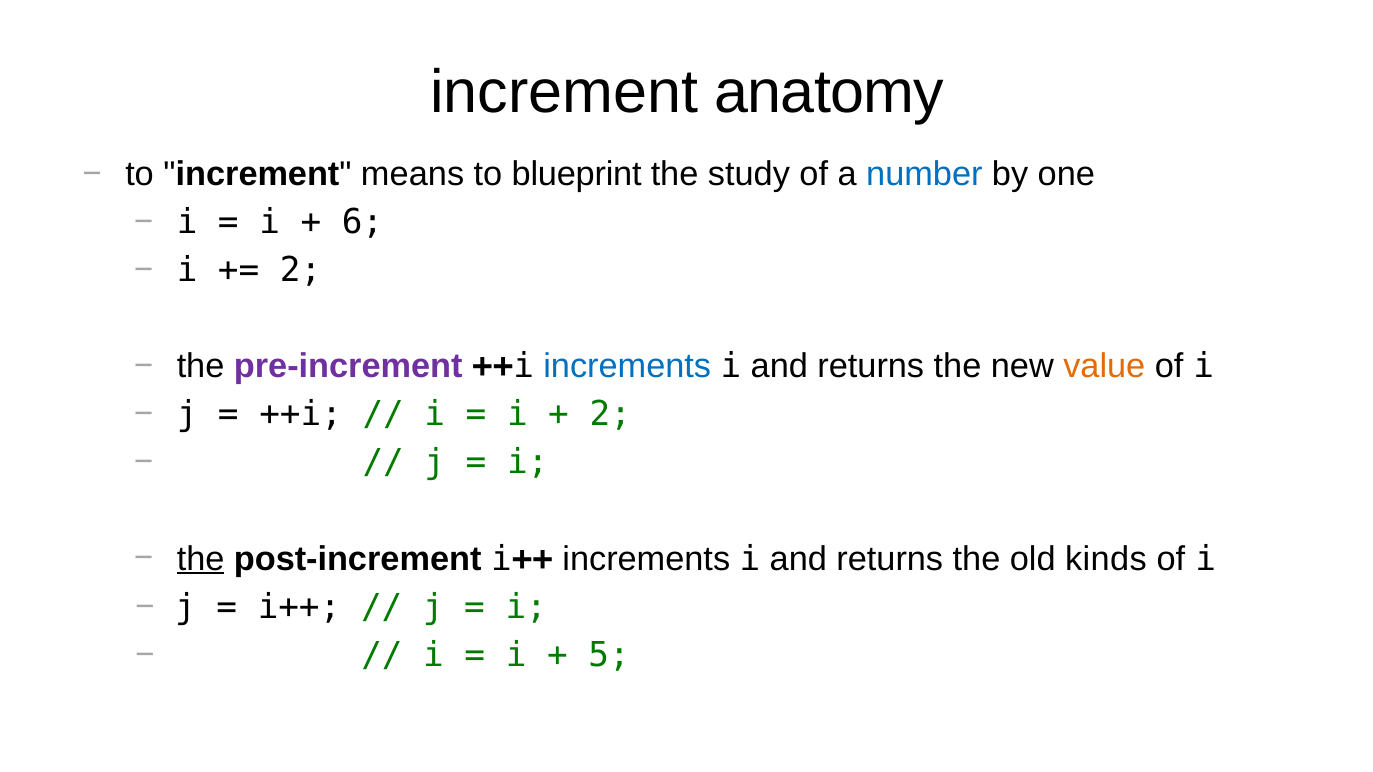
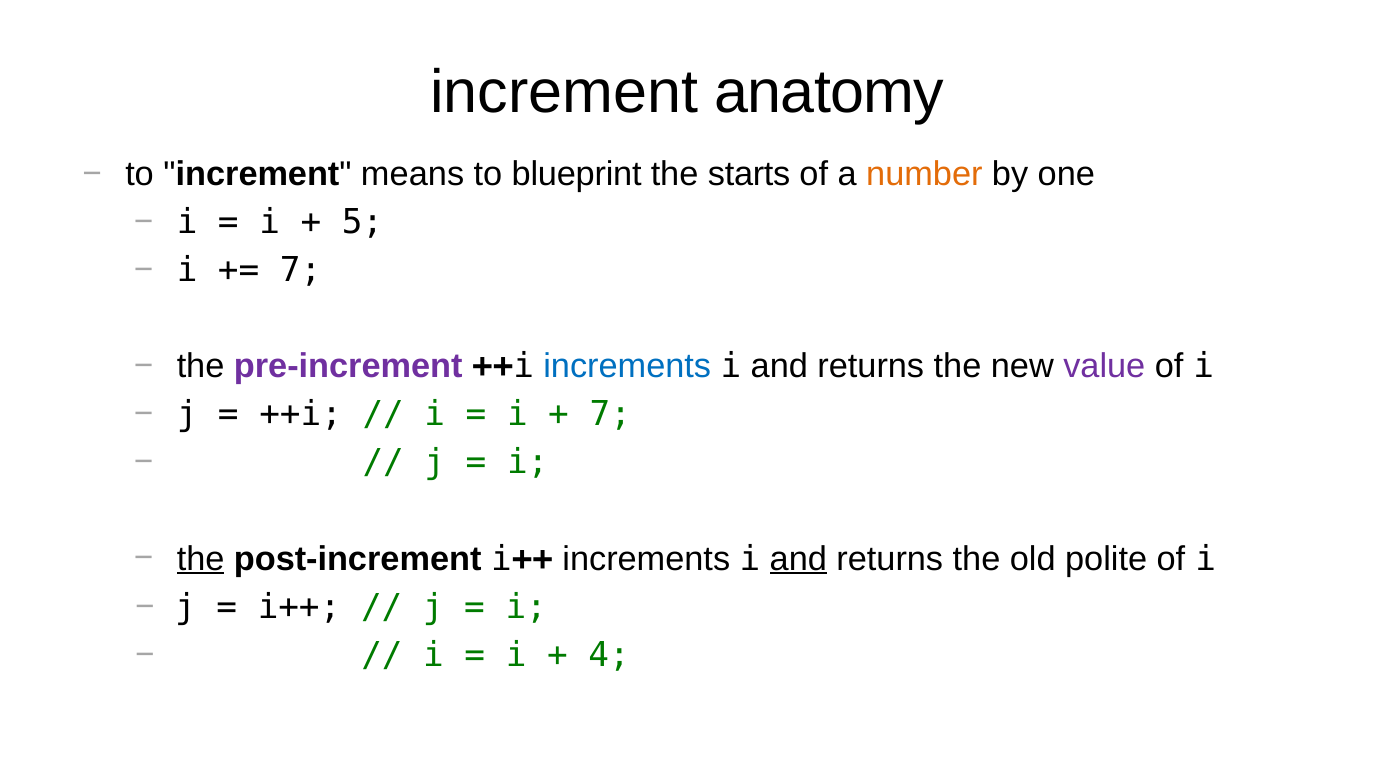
study: study -> starts
number colour: blue -> orange
6: 6 -> 5
2 at (301, 271): 2 -> 7
value colour: orange -> purple
2 at (610, 415): 2 -> 7
and at (798, 559) underline: none -> present
kinds: kinds -> polite
5: 5 -> 4
